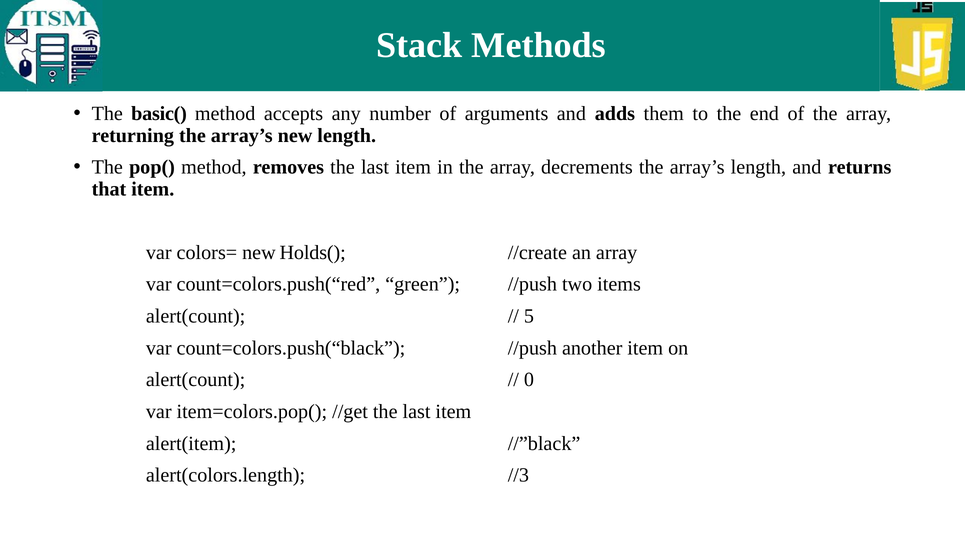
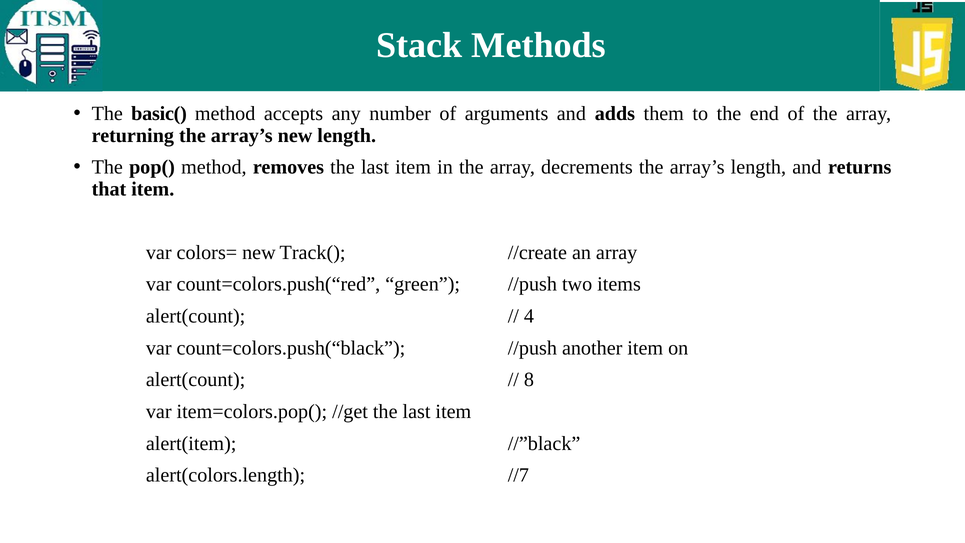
Holds(: Holds( -> Track(
5: 5 -> 4
0: 0 -> 8
//3: //3 -> //7
